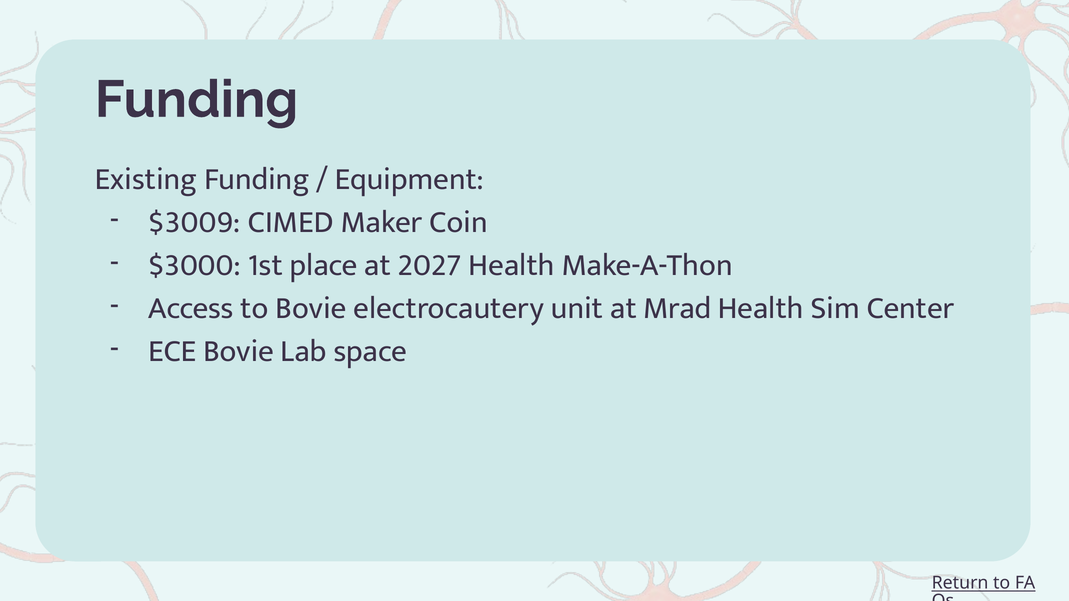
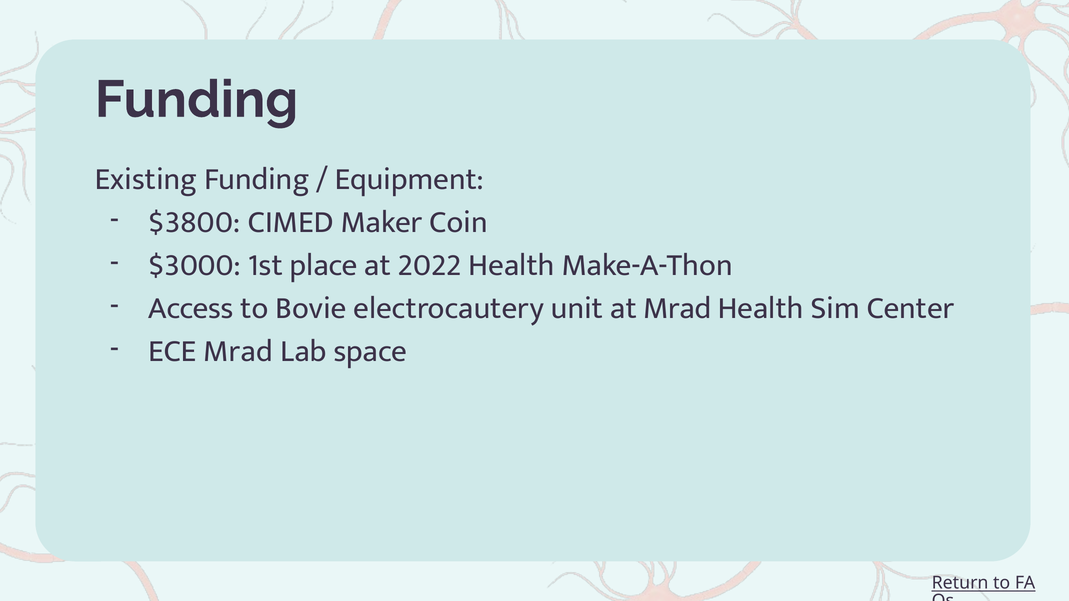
$3009: $3009 -> $3800
2027: 2027 -> 2022
ECE Bovie: Bovie -> Mrad
